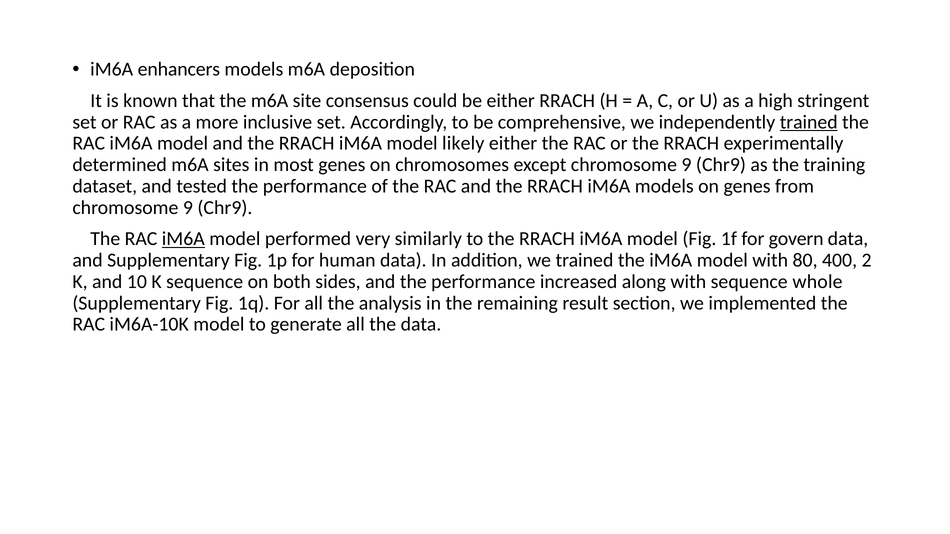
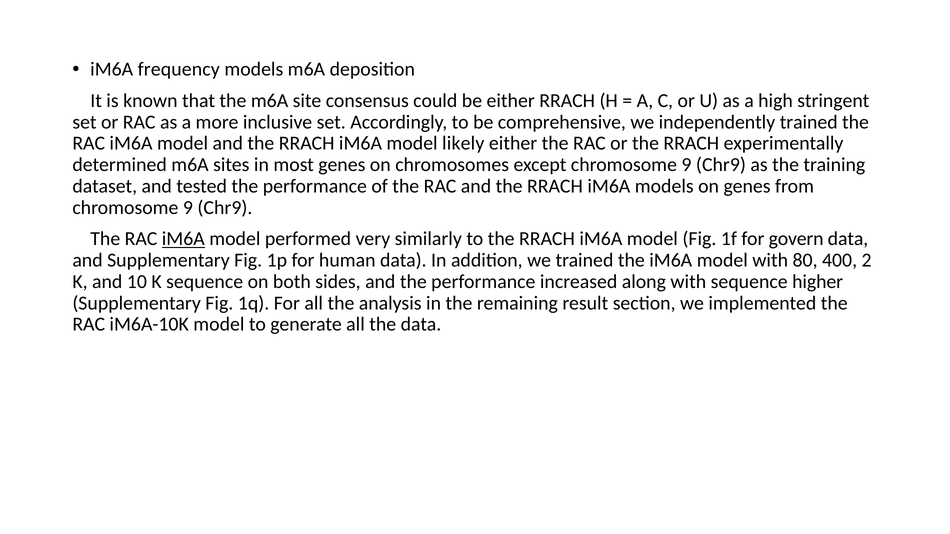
enhancers: enhancers -> frequency
trained at (809, 122) underline: present -> none
whole: whole -> higher
